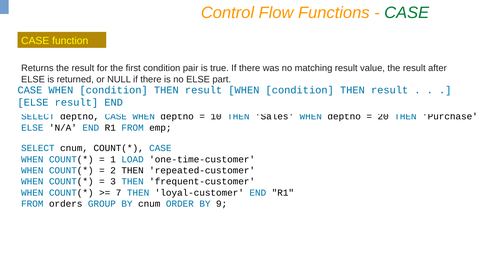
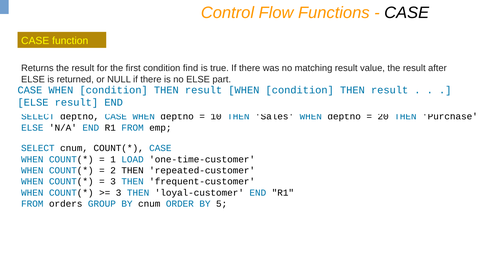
CASE at (407, 13) colour: green -> black
pair: pair -> find
7 at (119, 193): 7 -> 3
9: 9 -> 5
